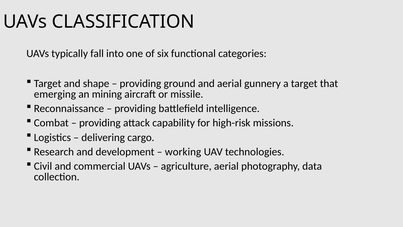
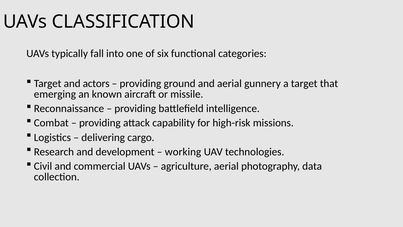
shape: shape -> actors
mining: mining -> known
